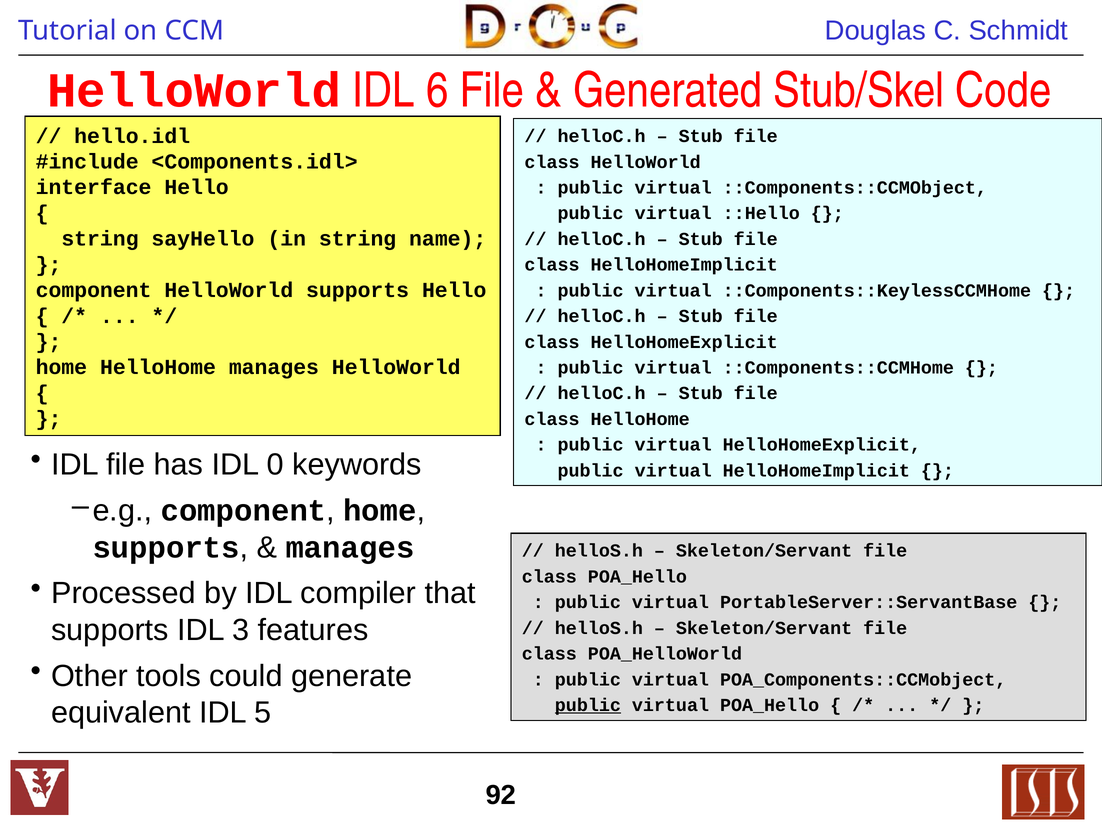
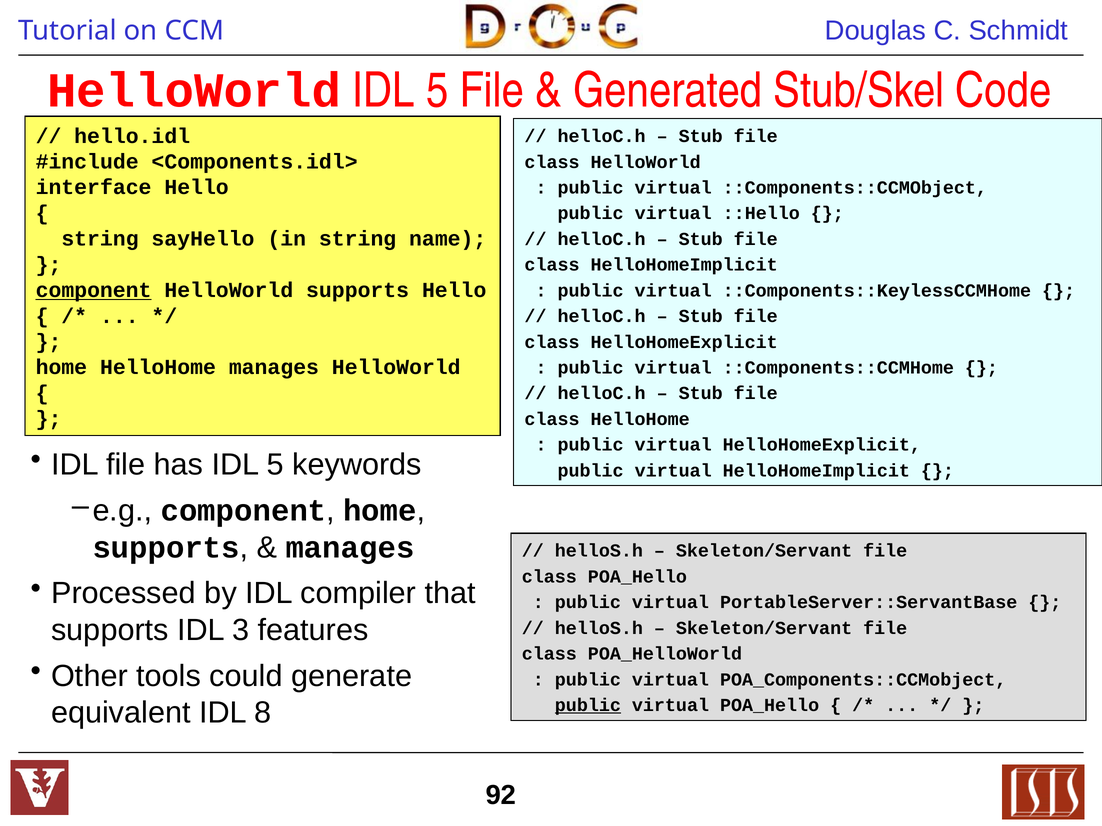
6 at (437, 91): 6 -> 5
component at (94, 290) underline: none -> present
has IDL 0: 0 -> 5
5: 5 -> 8
